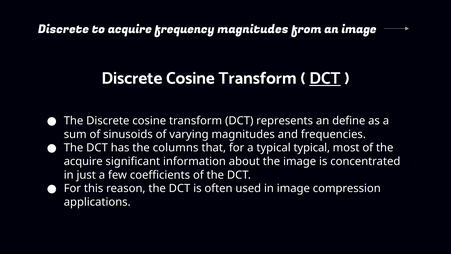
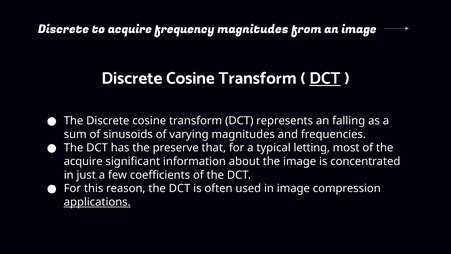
define: define -> falling
columns: columns -> preserve
typical typical: typical -> letting
applications underline: none -> present
